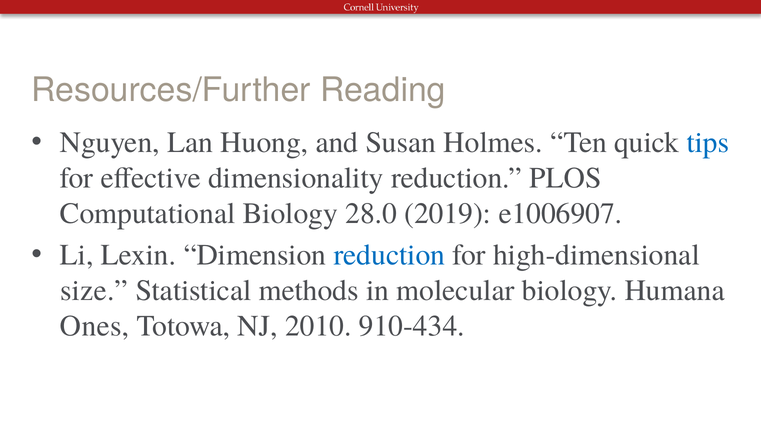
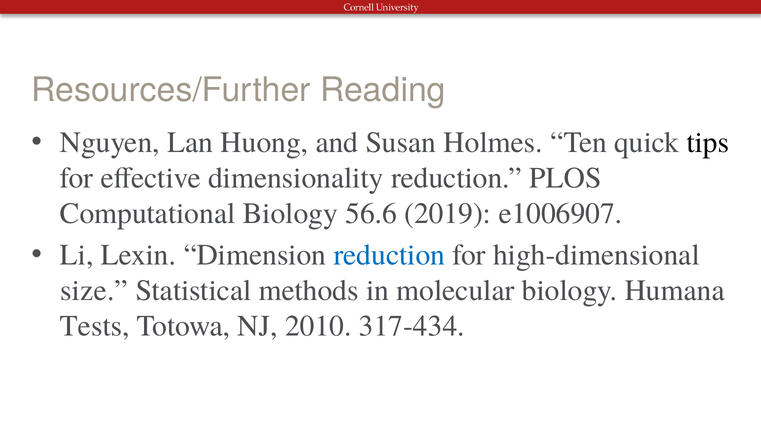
tips colour: blue -> black
28.0: 28.0 -> 56.6
Ones: Ones -> Tests
910-434: 910-434 -> 317-434
